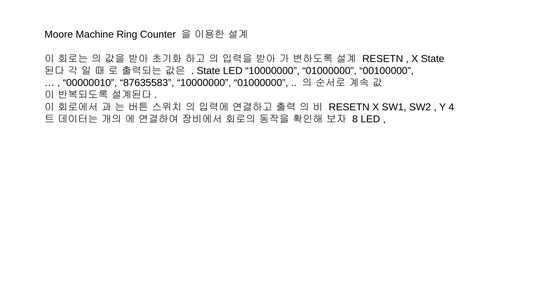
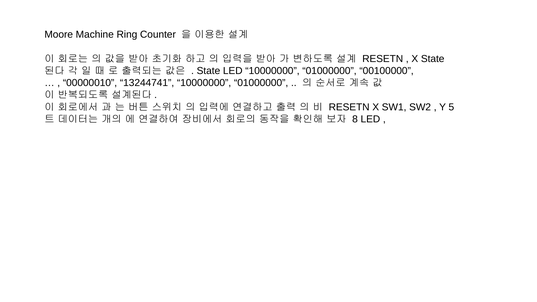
87635583: 87635583 -> 13244741
4: 4 -> 5
